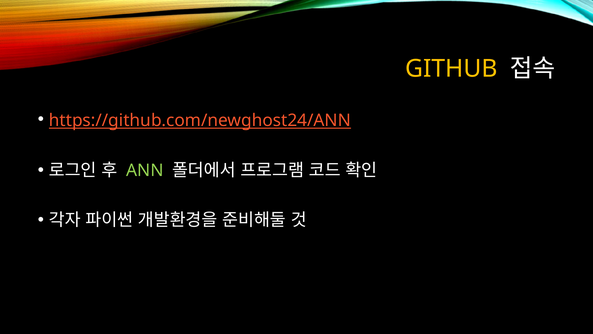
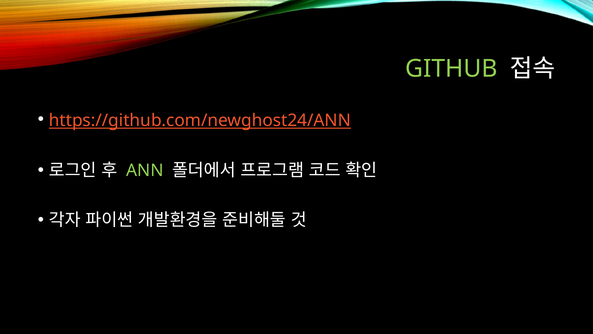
GITHUB colour: yellow -> light green
